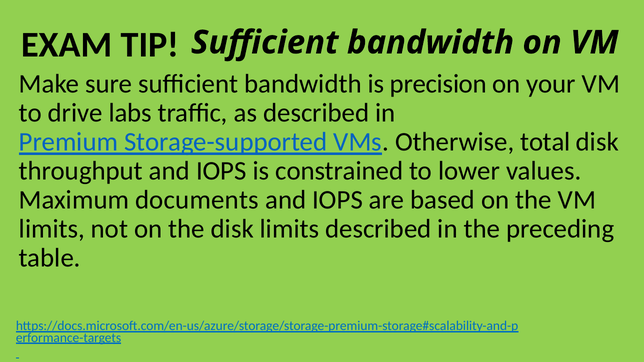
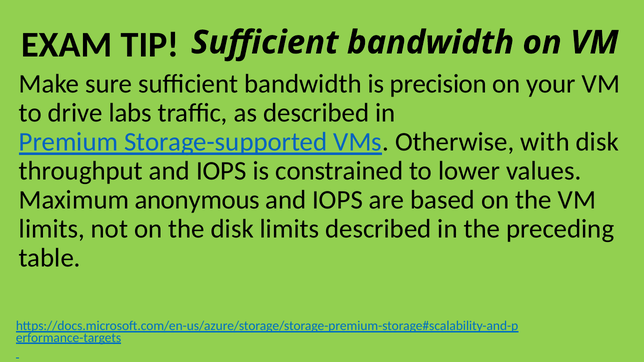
total: total -> with
documents: documents -> anonymous
